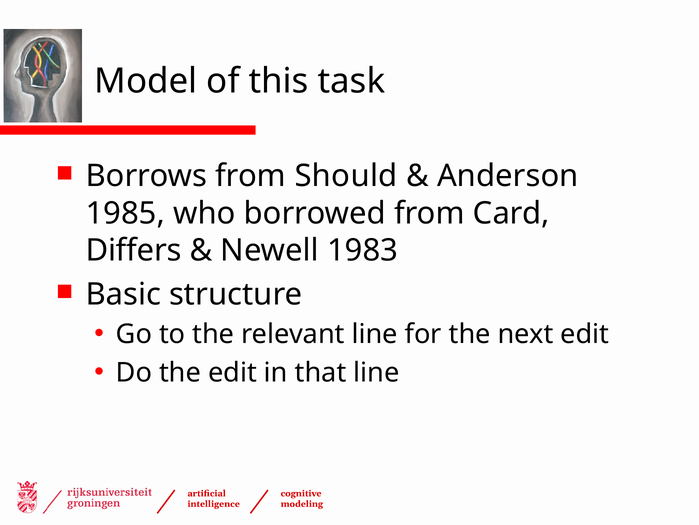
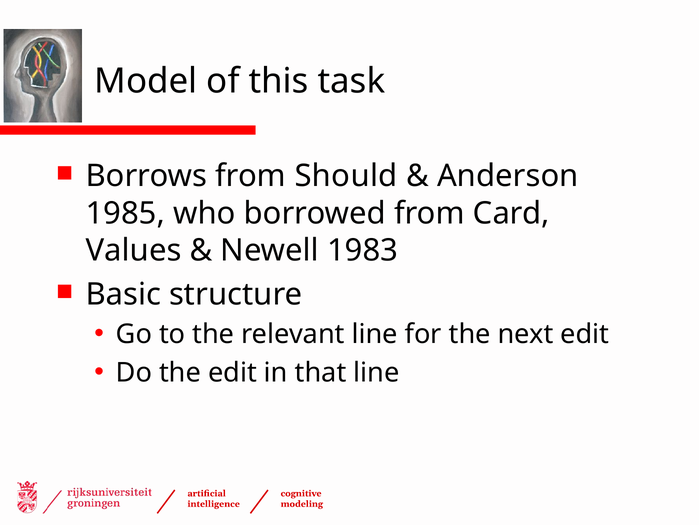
Differs: Differs -> Values
